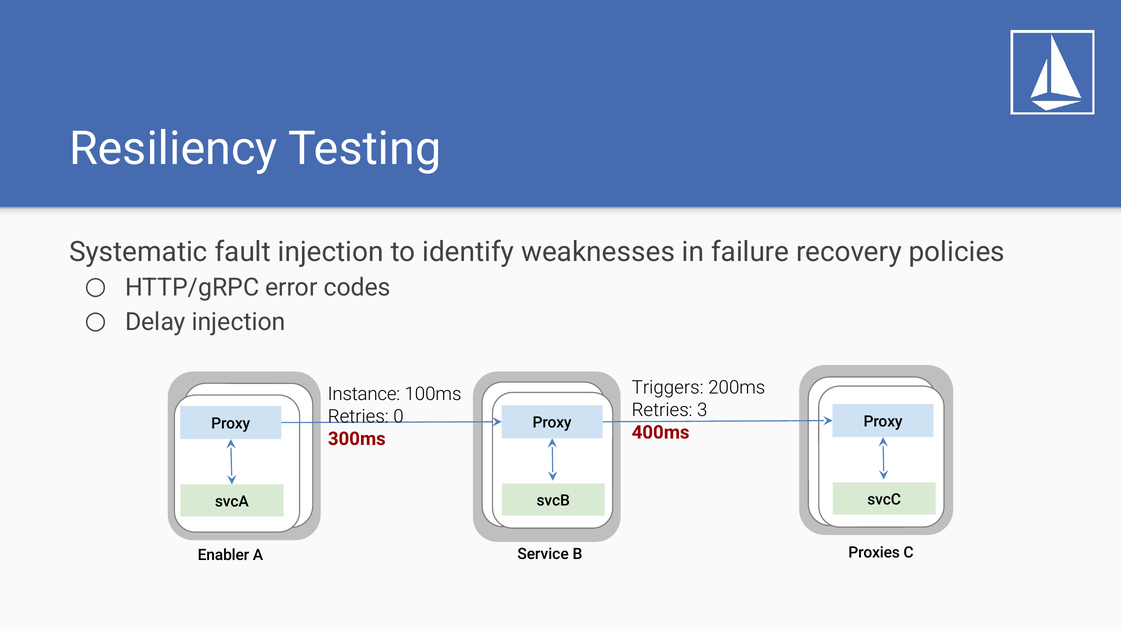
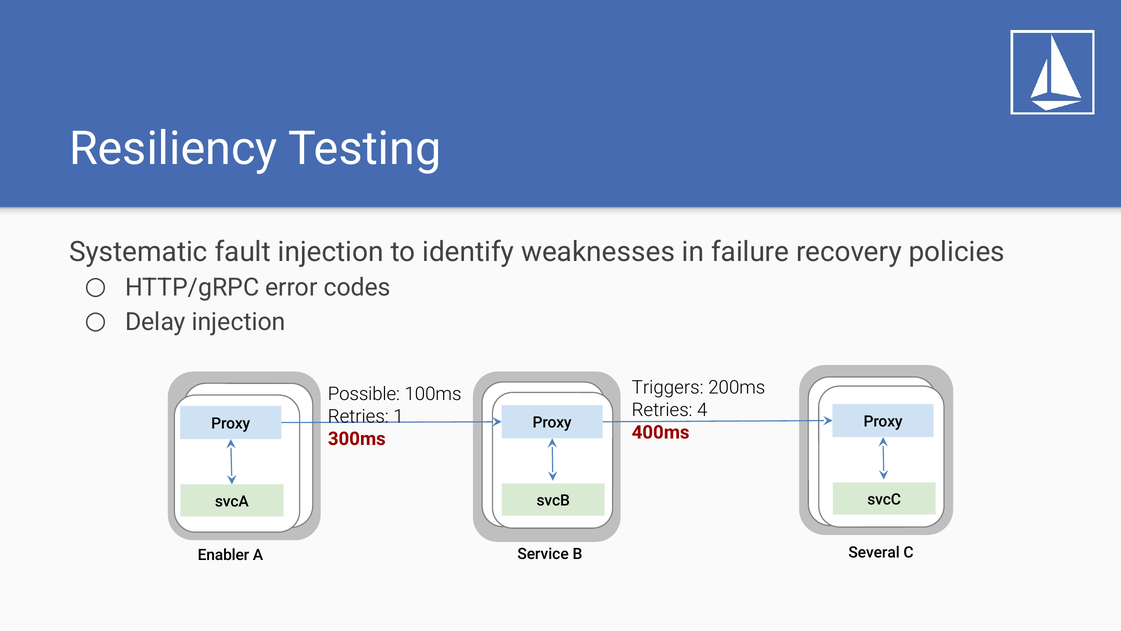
Instance: Instance -> Possible
3: 3 -> 4
0: 0 -> 1
Proxies: Proxies -> Several
